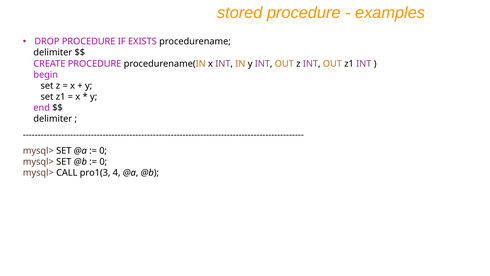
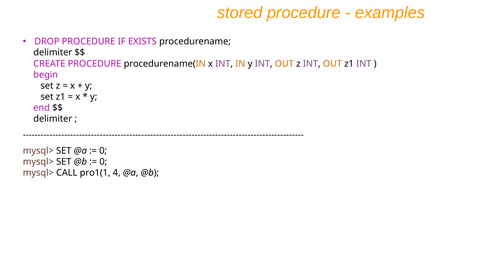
pro1(3: pro1(3 -> pro1(1
